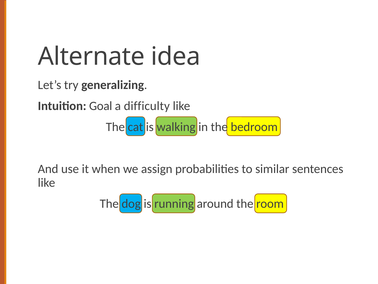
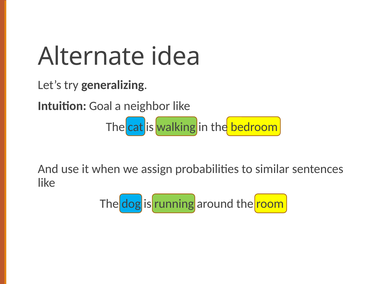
difficulty: difficulty -> neighbor
